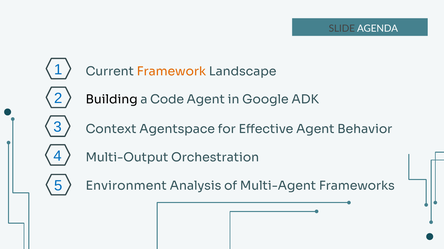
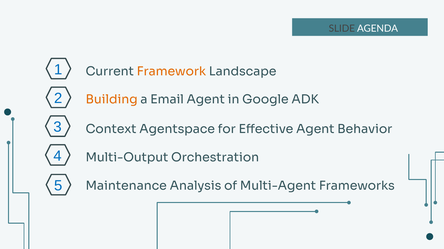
Building colour: black -> orange
Code: Code -> Email
Environment: Environment -> Maintenance
